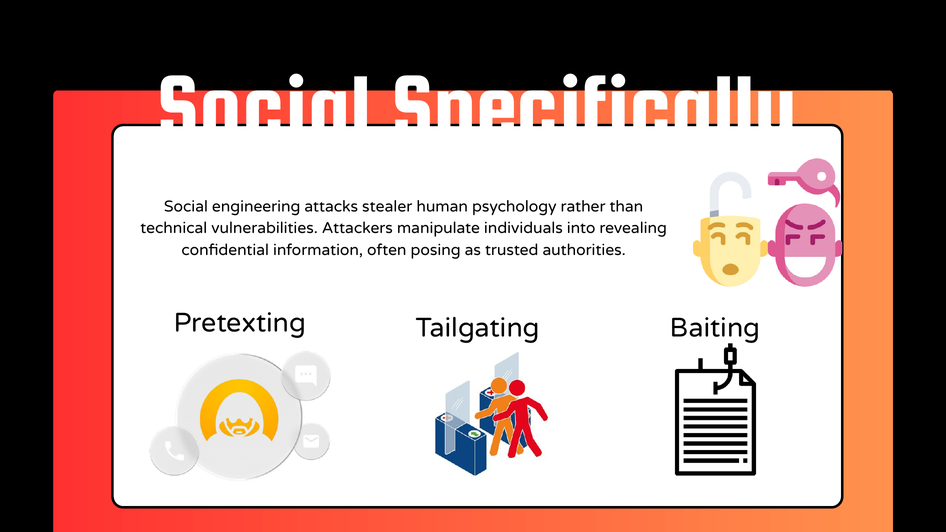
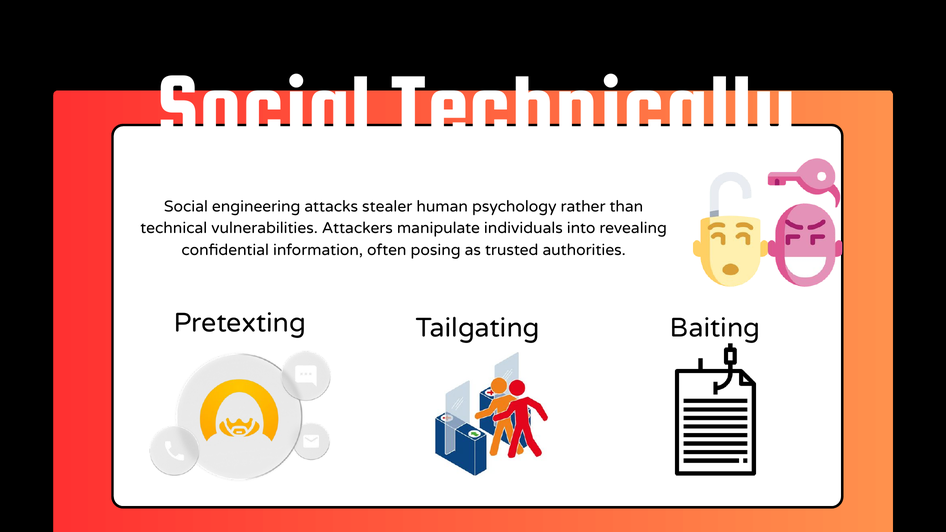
Specifically: Specifically -> Technically
